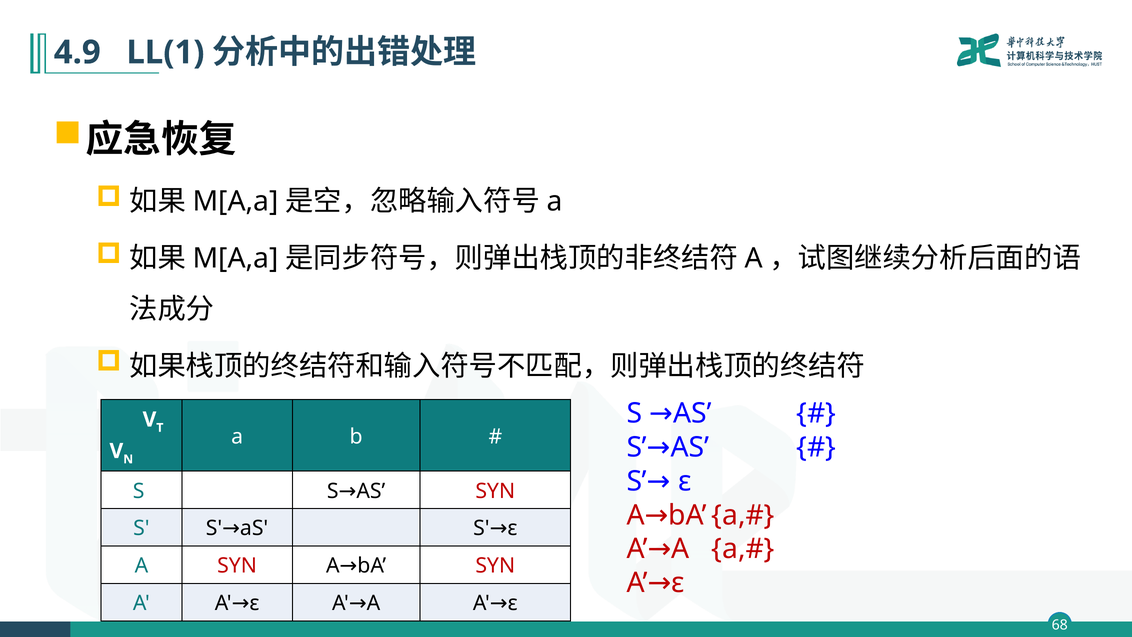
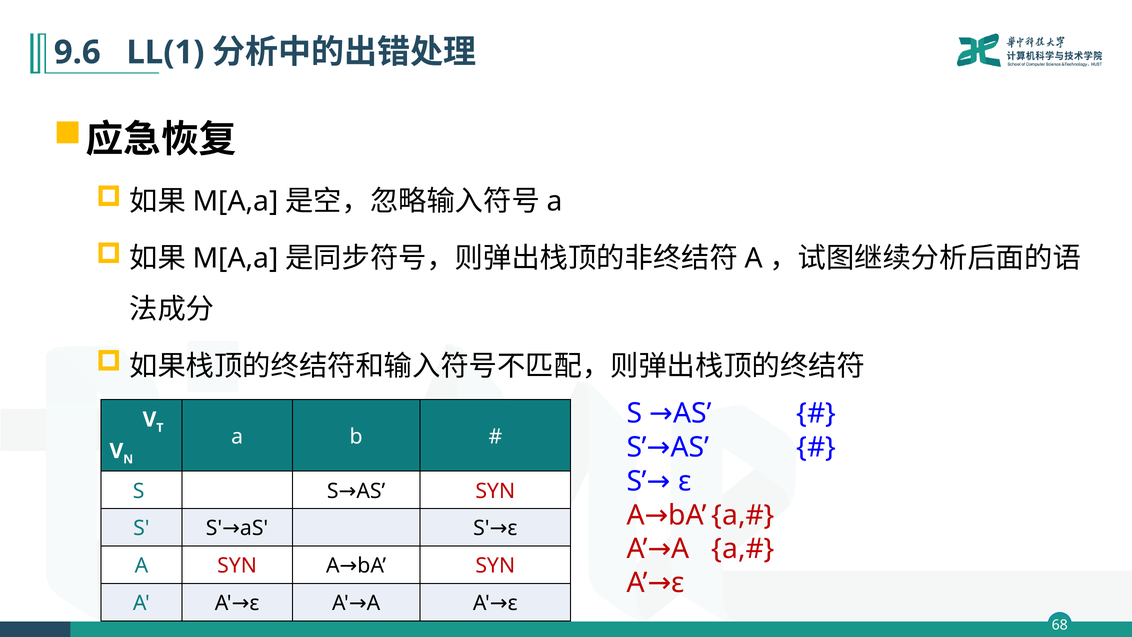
4.9: 4.9 -> 9.6
